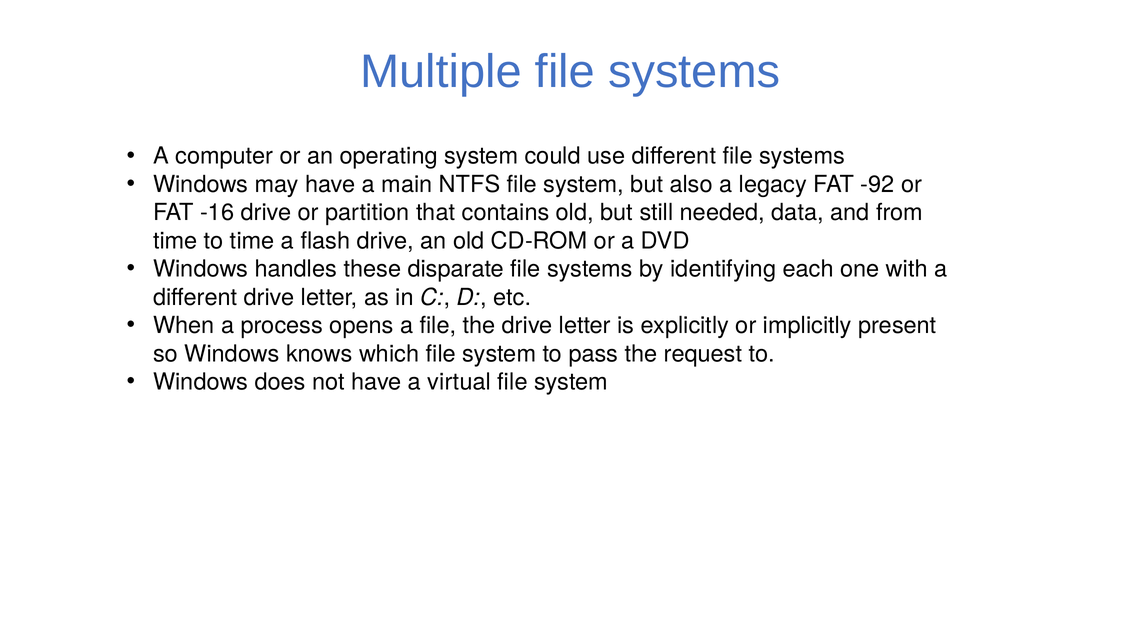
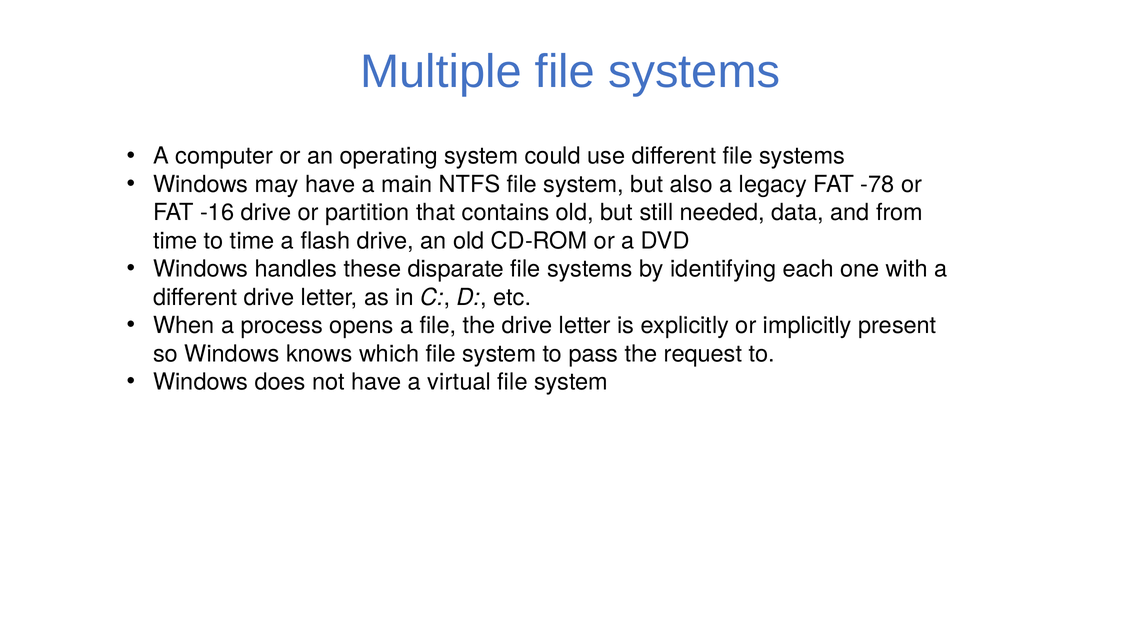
-92: -92 -> -78
